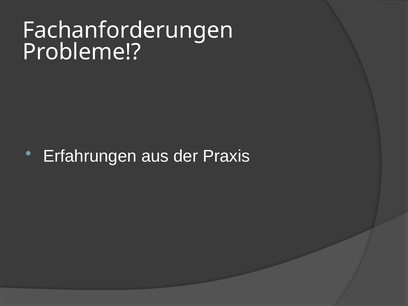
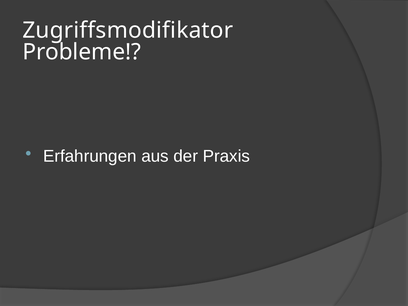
Fachanforderungen: Fachanforderungen -> Zugriffsmodifikator
